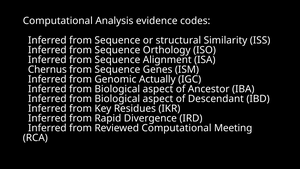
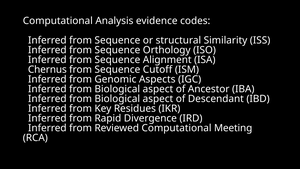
Genes: Genes -> Cutoff
Actually: Actually -> Aspects
